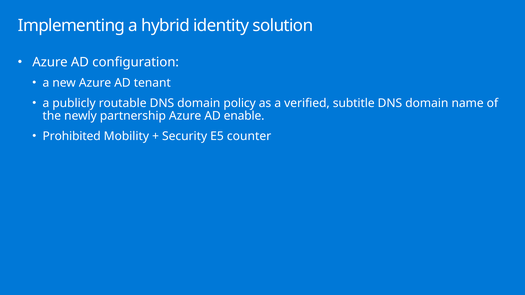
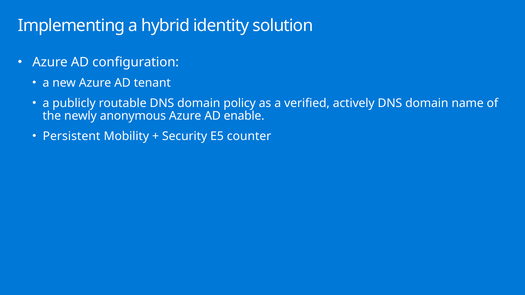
subtitle: subtitle -> actively
partnership: partnership -> anonymous
Prohibited: Prohibited -> Persistent
